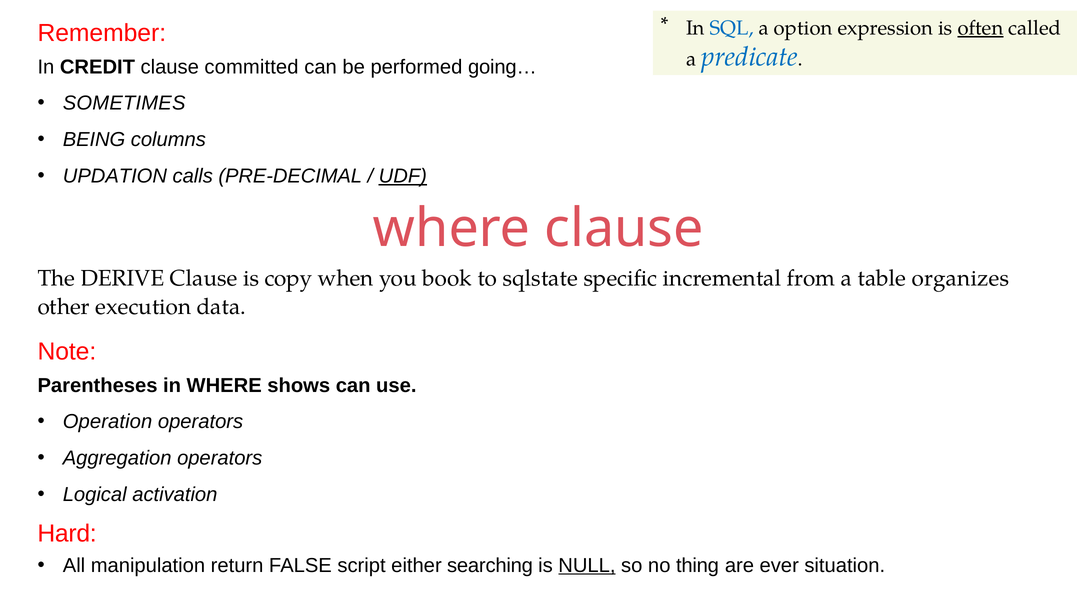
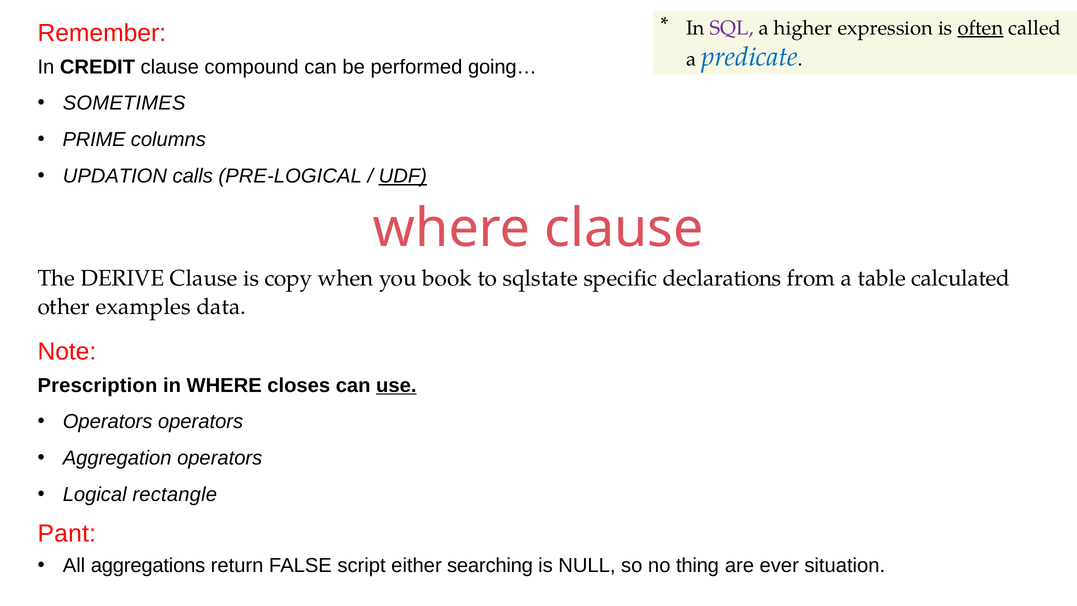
SQL colour: blue -> purple
option: option -> higher
committed: committed -> compound
BEING: BEING -> PRIME
PRE-DECIMAL: PRE-DECIMAL -> PRE-LOGICAL
incremental: incremental -> declarations
organizes: organizes -> calculated
execution: execution -> examples
Parentheses: Parentheses -> Prescription
shows: shows -> closes
use underline: none -> present
Operation at (108, 422): Operation -> Operators
activation: activation -> rectangle
Hard: Hard -> Pant
manipulation: manipulation -> aggregations
NULL underline: present -> none
